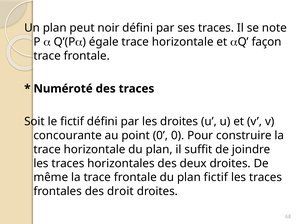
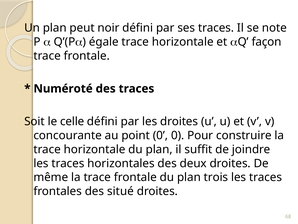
le fictif: fictif -> celle
plan fictif: fictif -> trois
droit: droit -> situé
